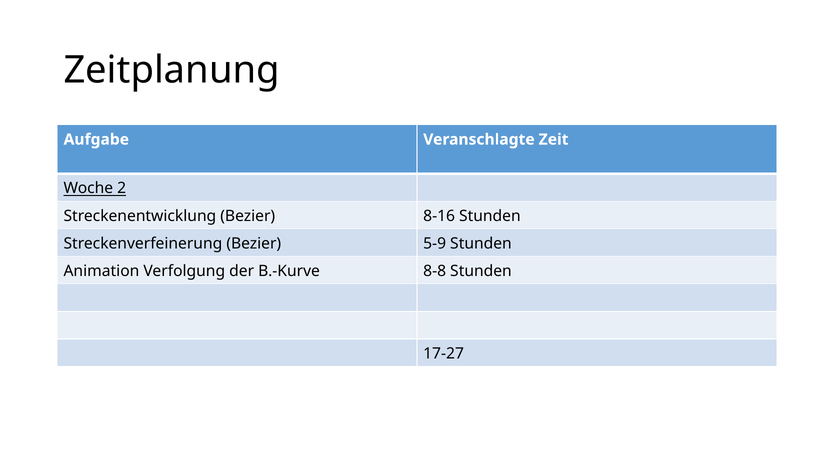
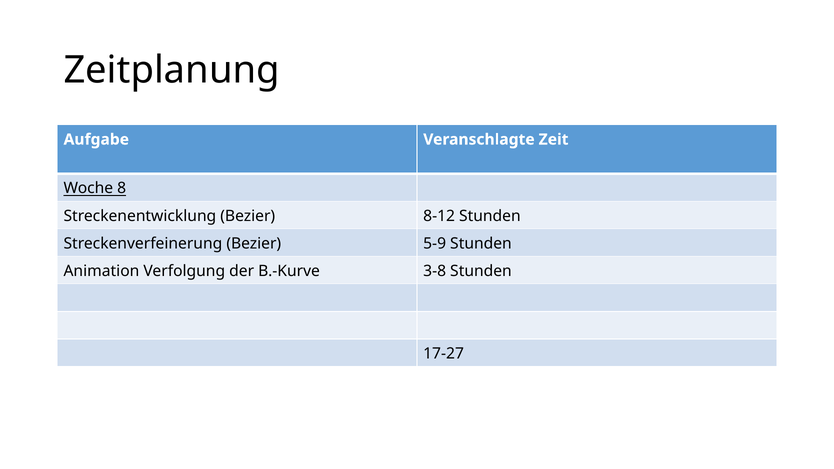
2: 2 -> 8
8-16: 8-16 -> 8-12
8-8: 8-8 -> 3-8
